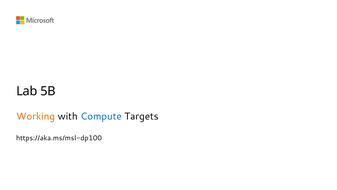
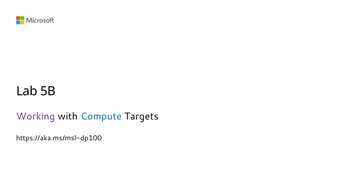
Working colour: orange -> purple
